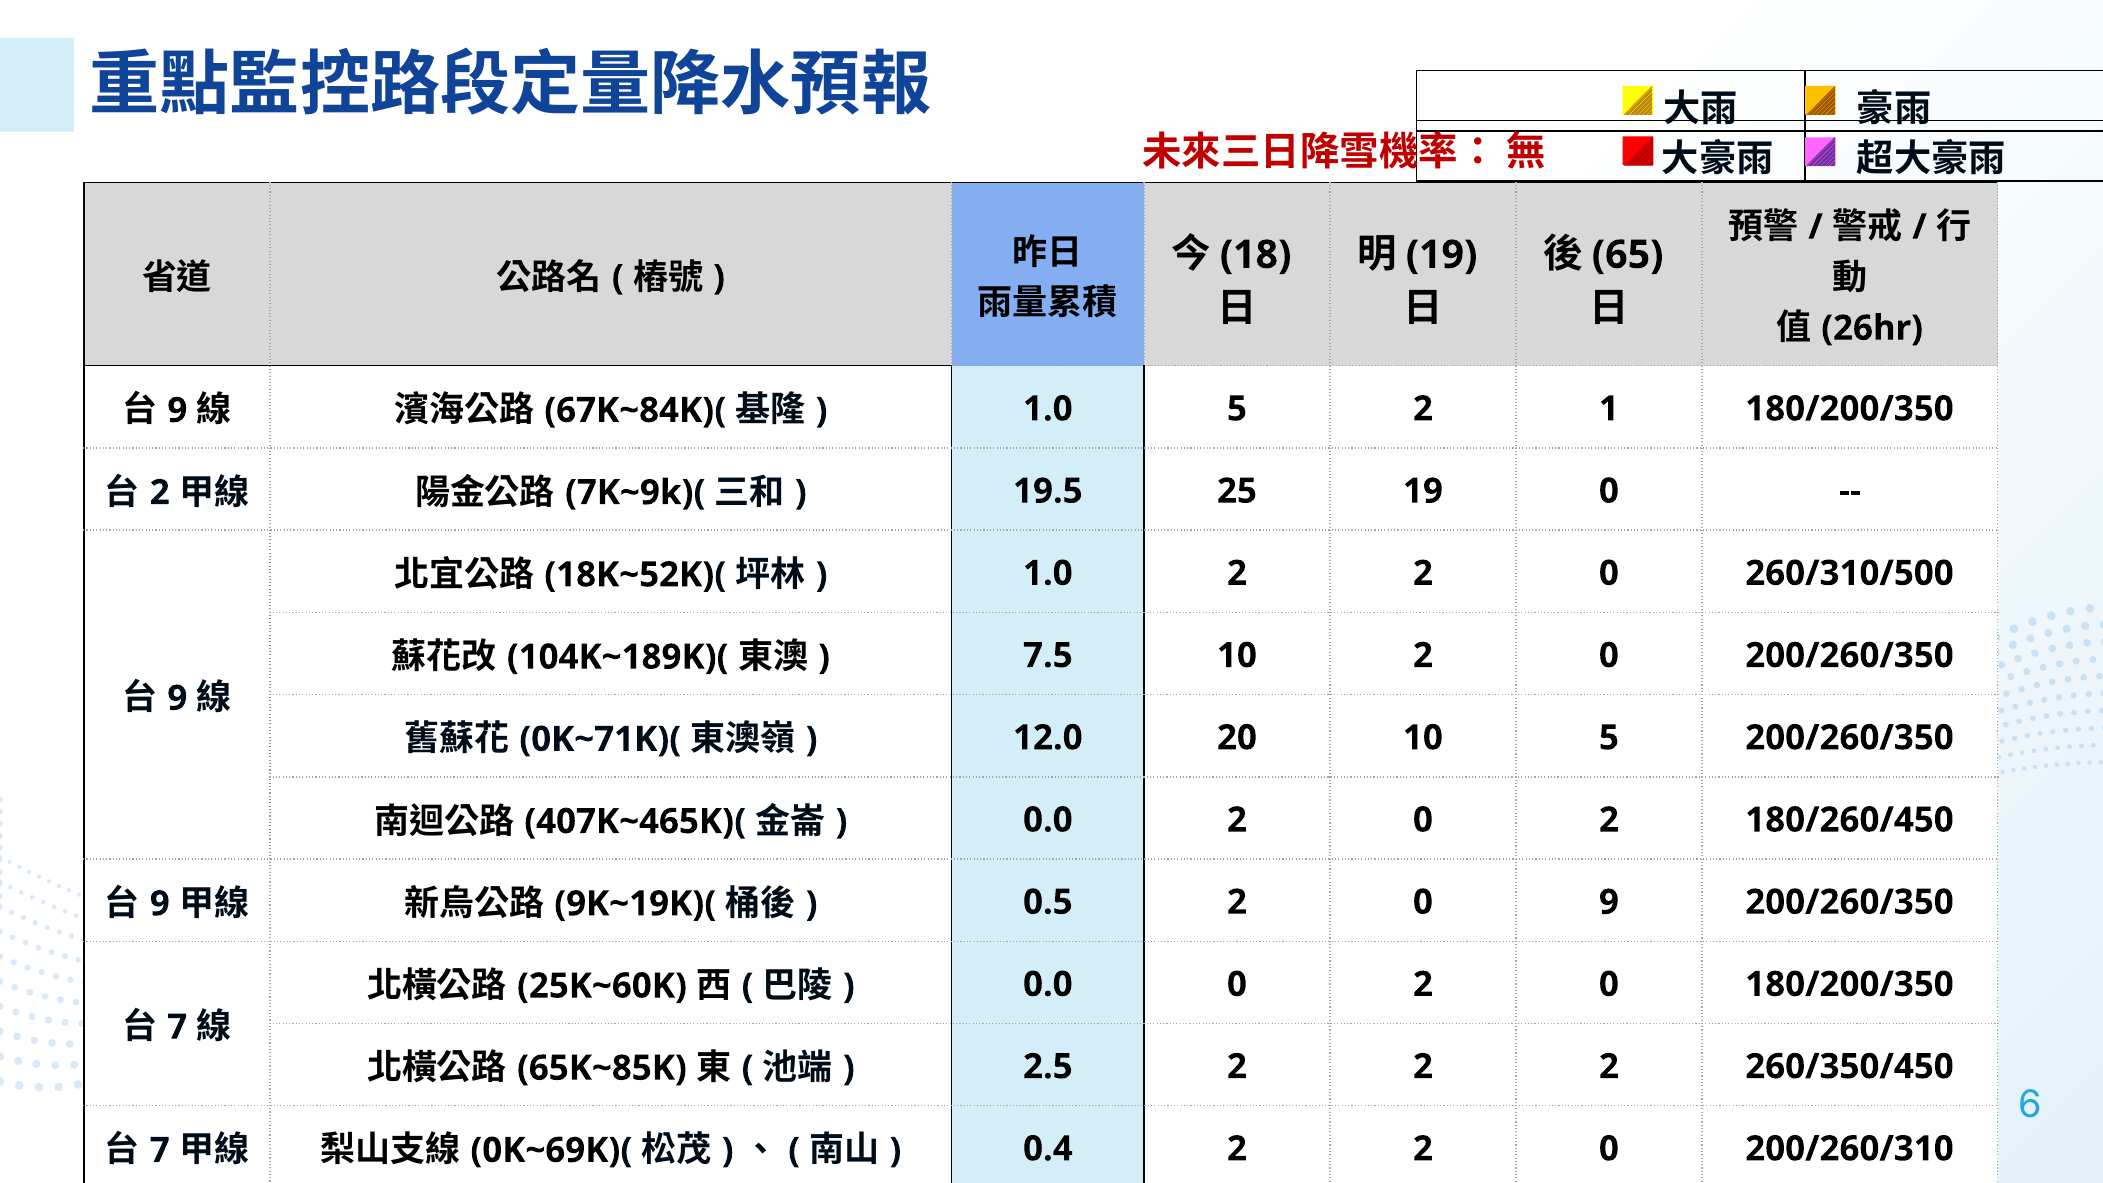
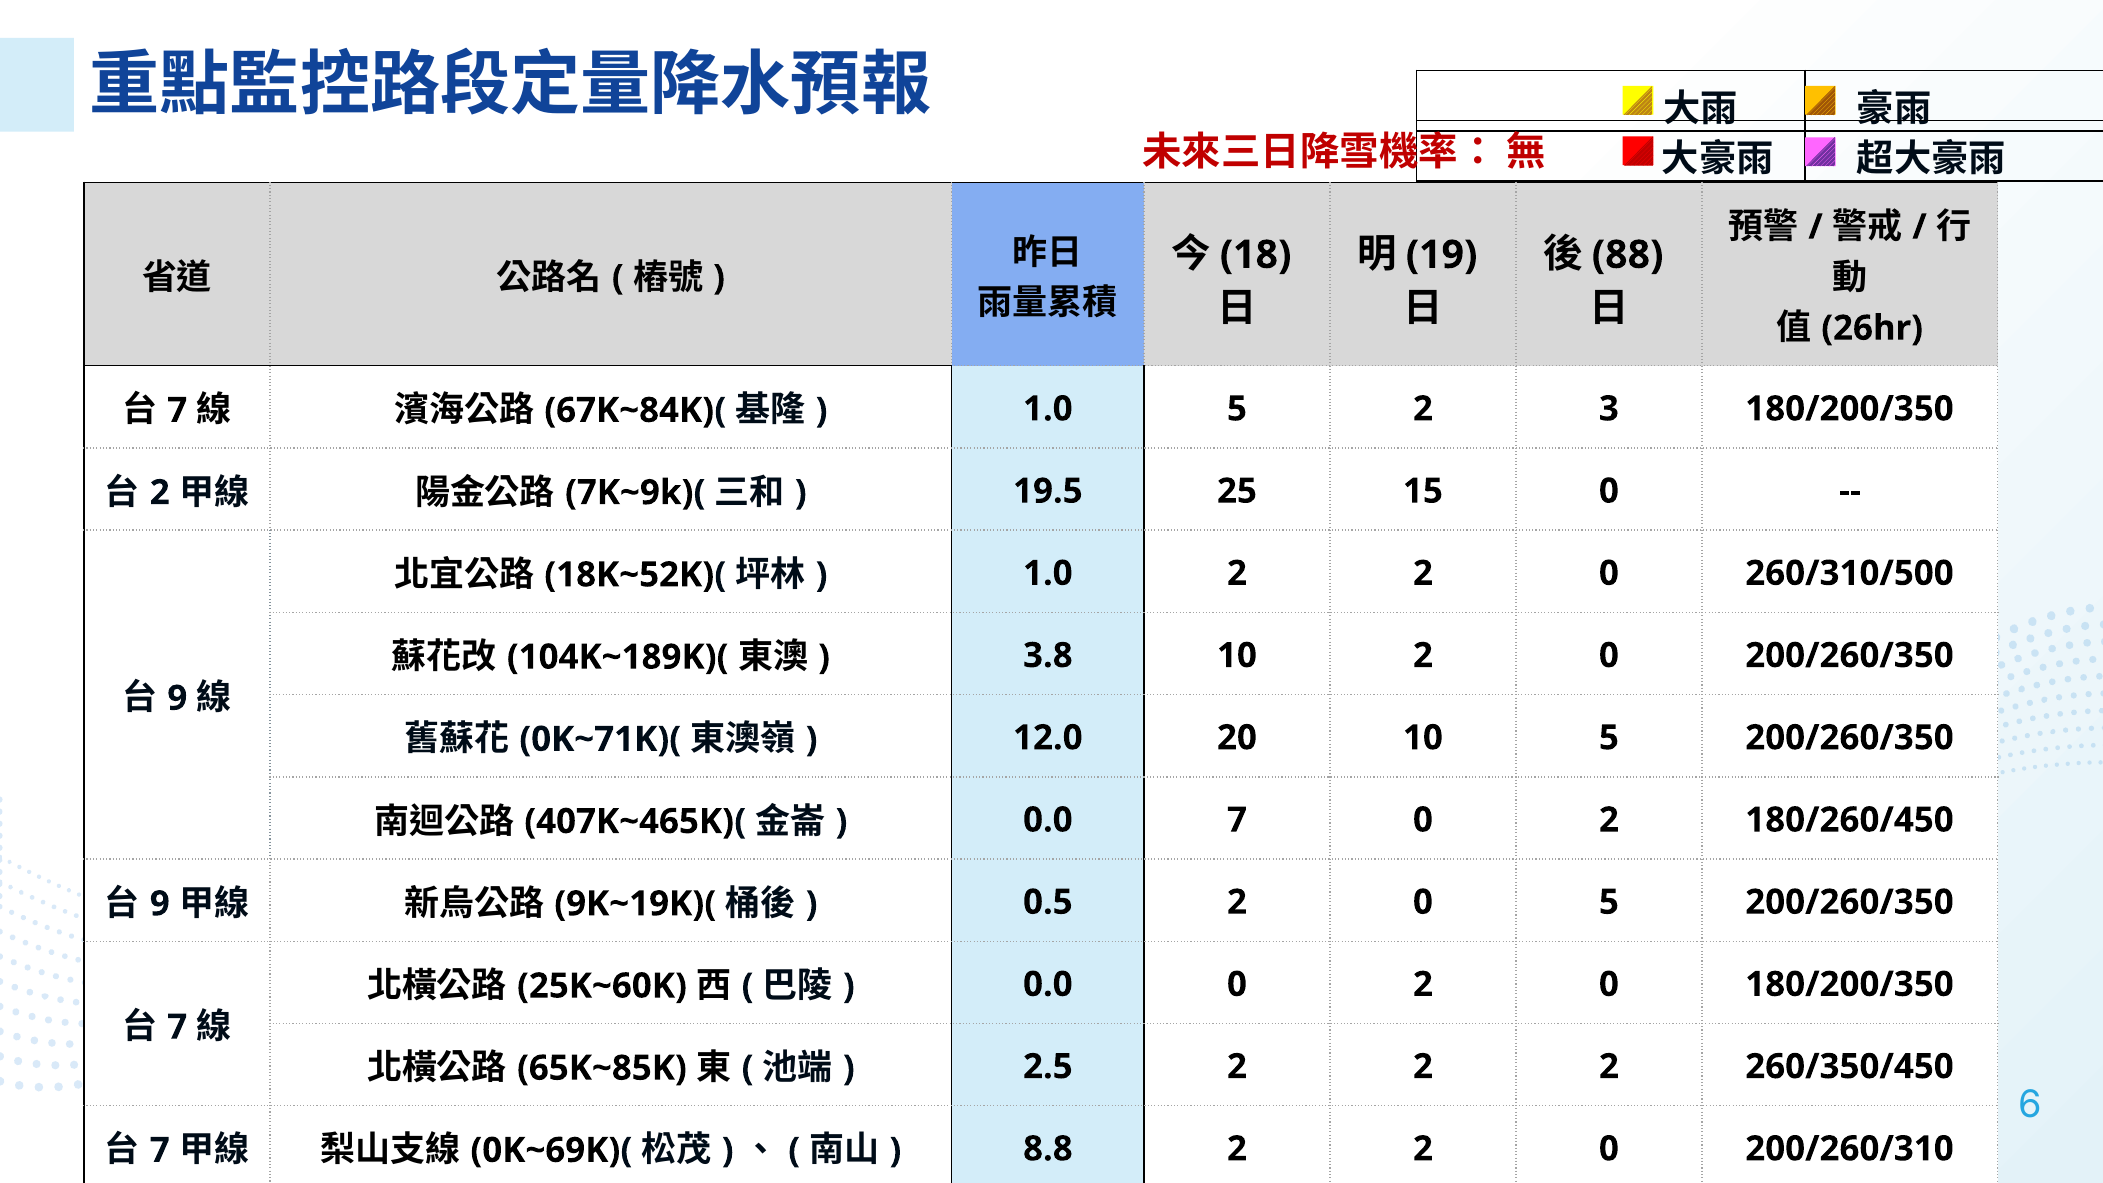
65: 65 -> 88
9 at (177, 410): 9 -> 7
1: 1 -> 3
25 19: 19 -> 15
7.5: 7.5 -> 3.8
0.0 2: 2 -> 7
0 9: 9 -> 5
0.4: 0.4 -> 8.8
